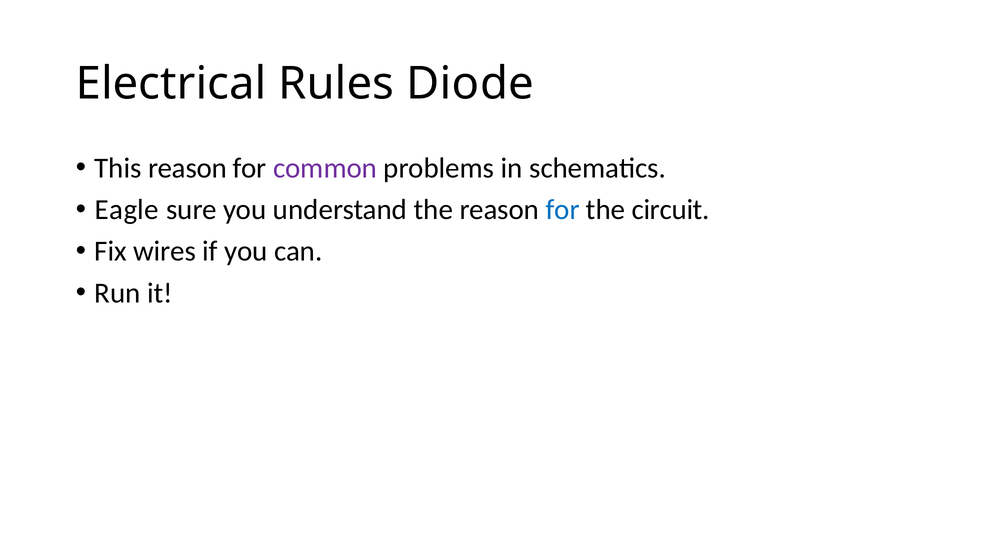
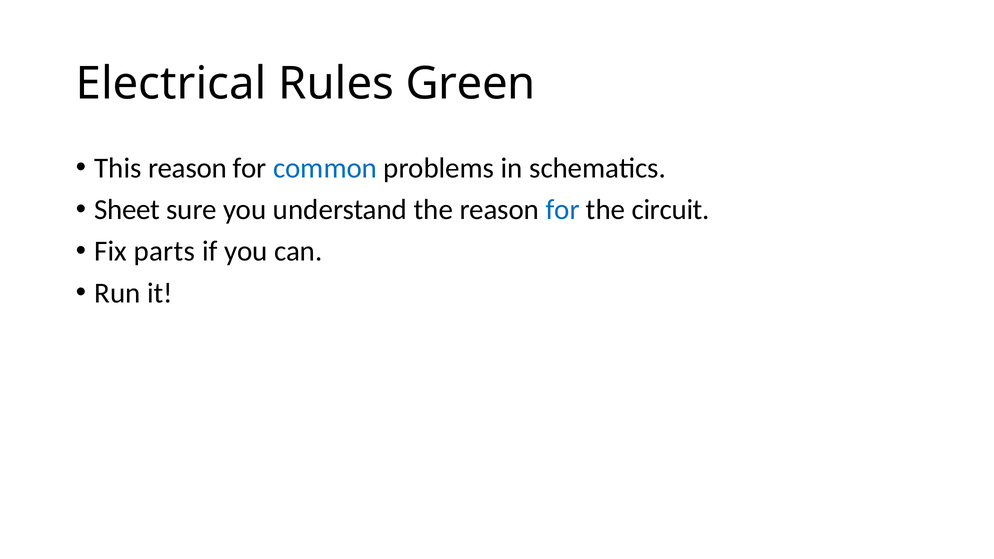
Diode: Diode -> Green
common colour: purple -> blue
Eagle: Eagle -> Sheet
wires: wires -> parts
